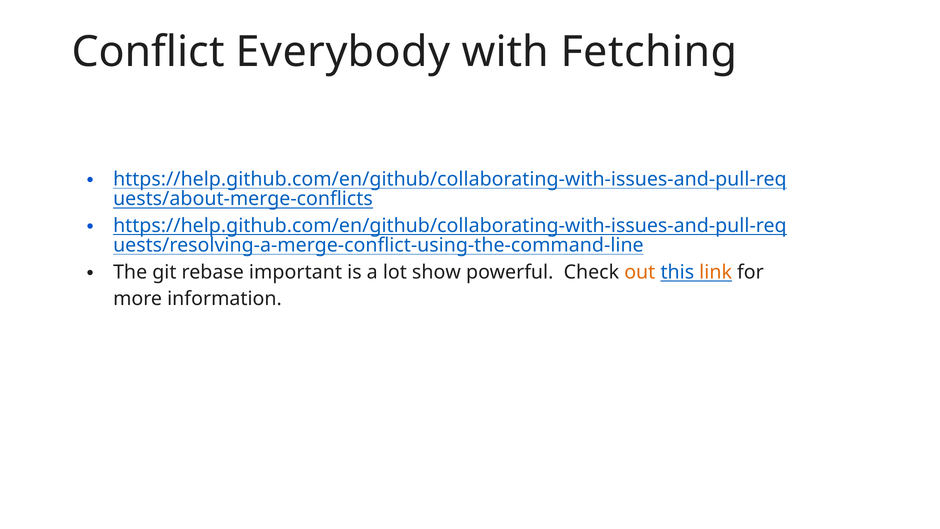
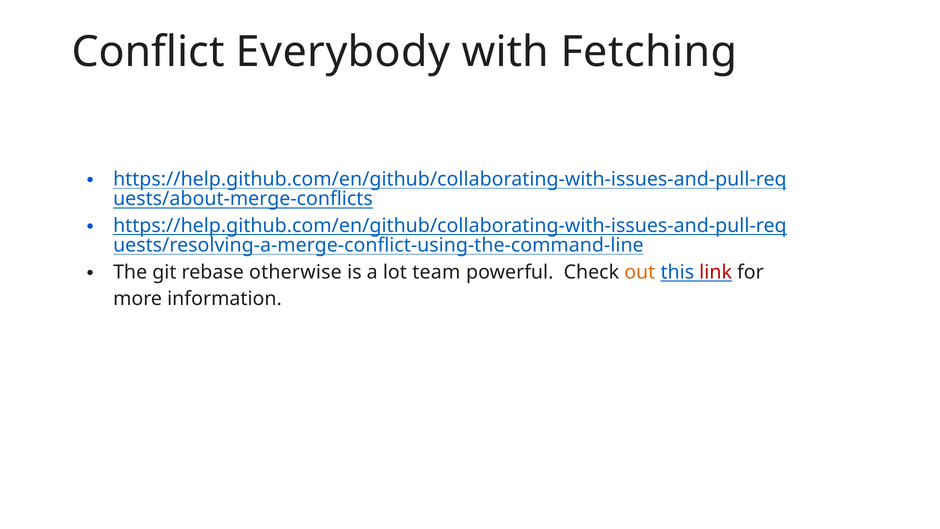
important: important -> otherwise
show: show -> team
link colour: orange -> red
